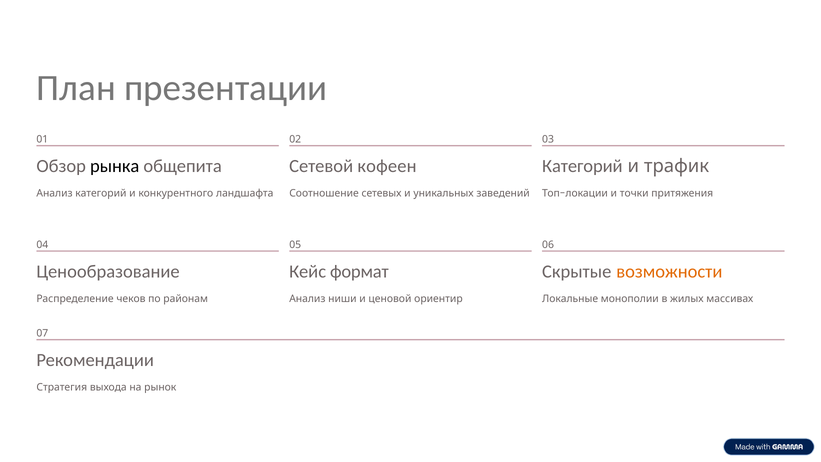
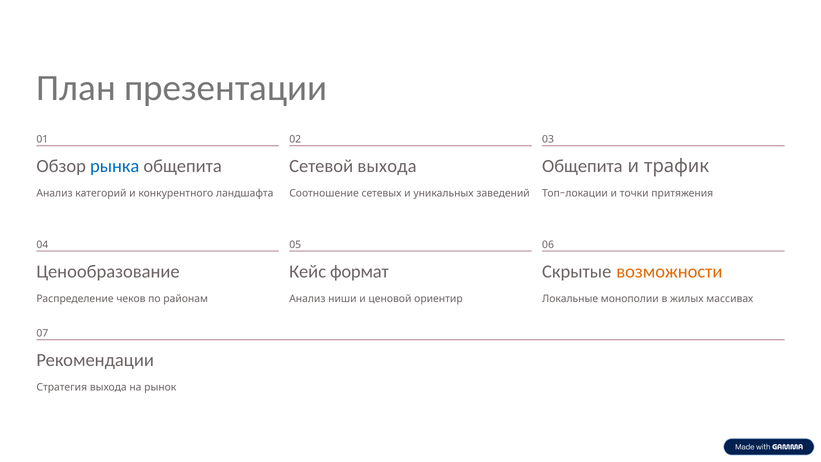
рынка colour: black -> blue
Сетевой кофеен: кофеен -> выхода
Категорий at (582, 166): Категорий -> Общепита
